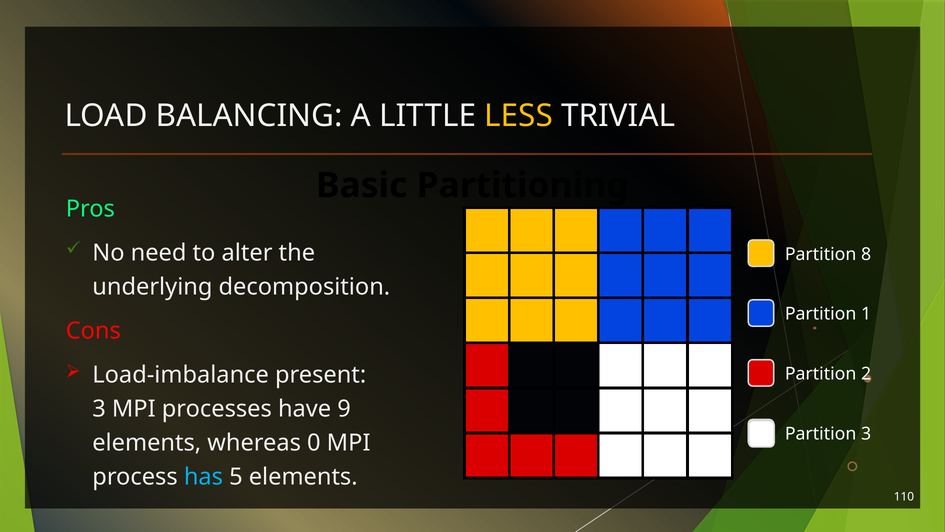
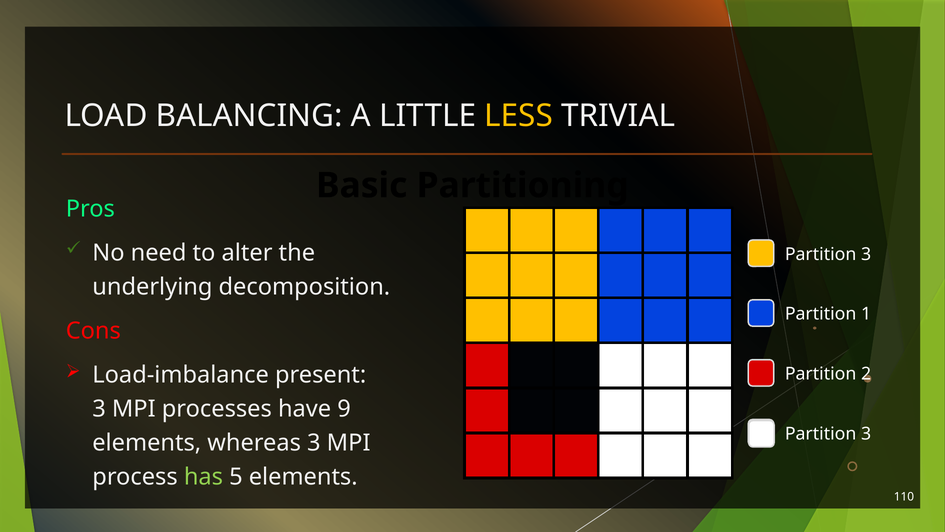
8 at (866, 254): 8 -> 3
whereas 0: 0 -> 3
has colour: light blue -> light green
